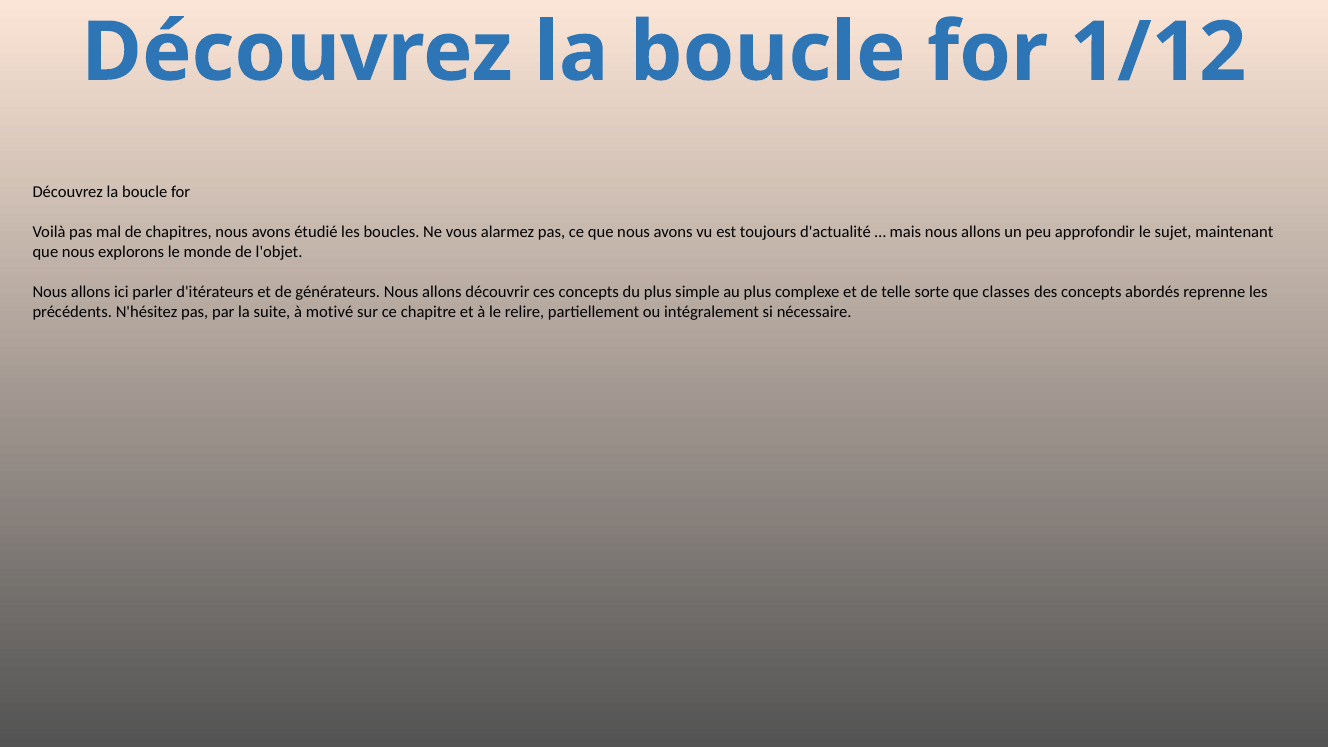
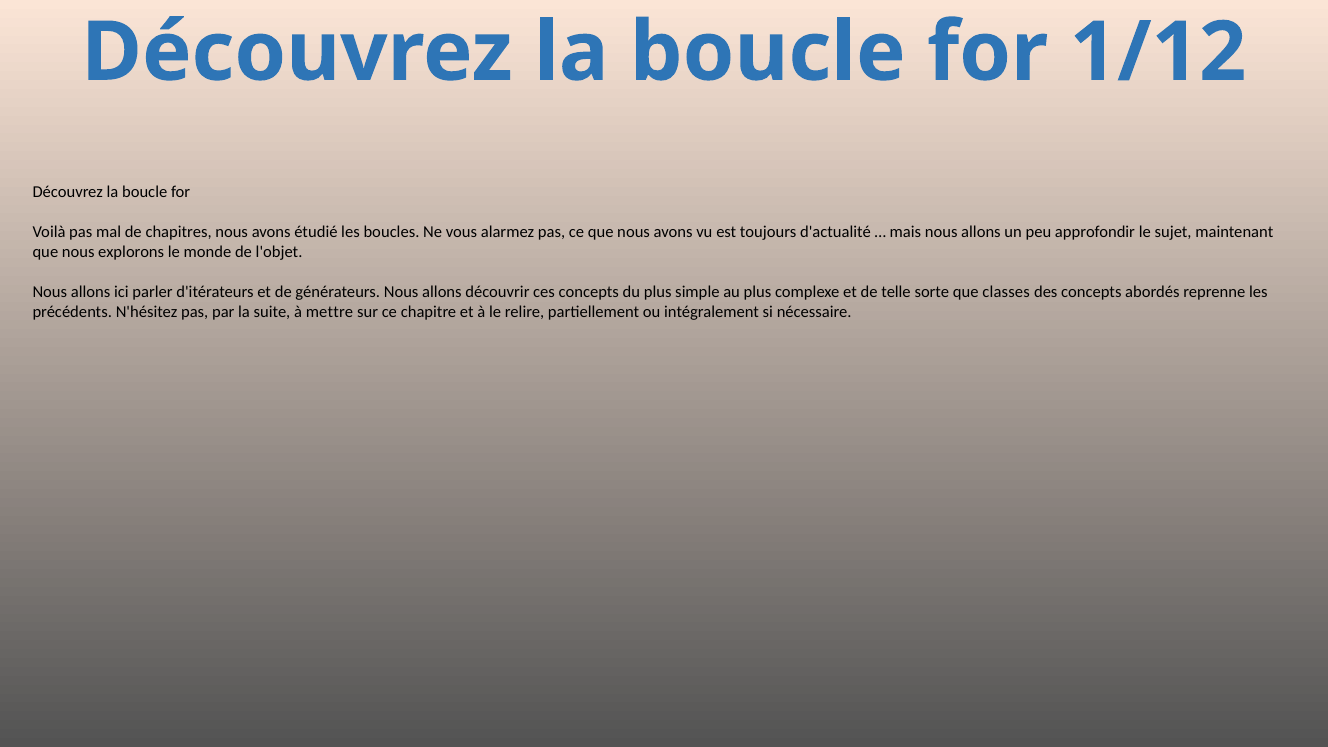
motivé: motivé -> mettre
